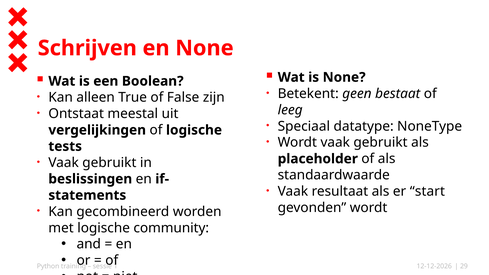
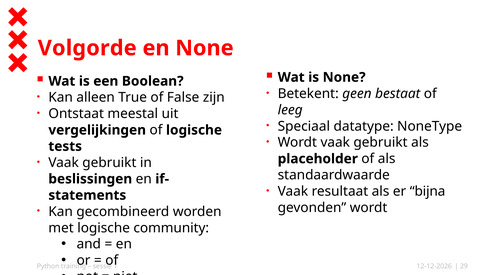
Schrijven: Schrijven -> Volgorde
start: start -> bijna
